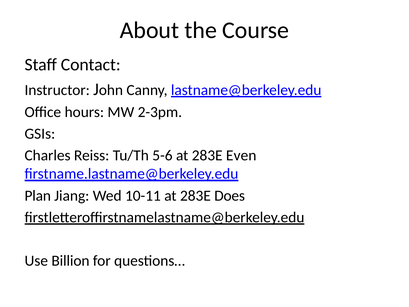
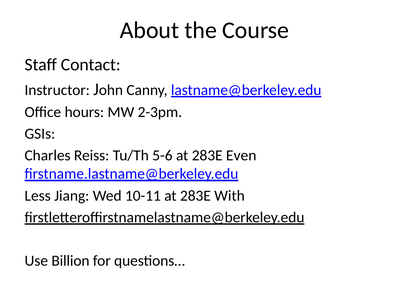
Plan: Plan -> Less
Does: Does -> With
